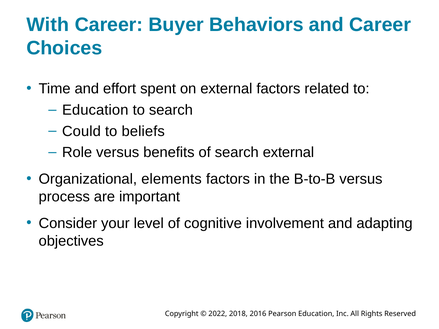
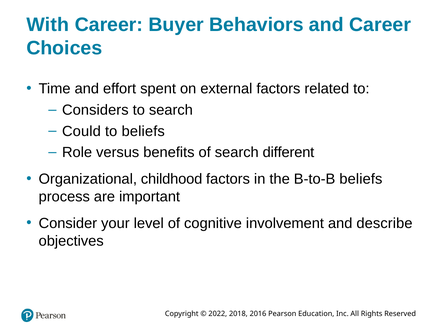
Education at (95, 110): Education -> Considers
search external: external -> different
elements: elements -> childhood
B-to-B versus: versus -> beliefs
adapting: adapting -> describe
